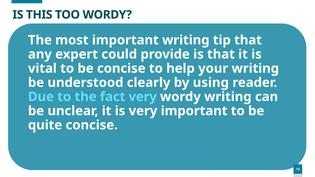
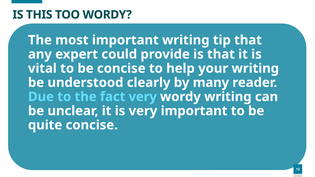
using: using -> many
